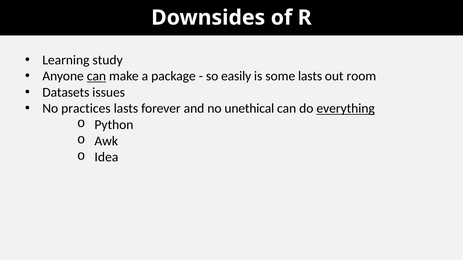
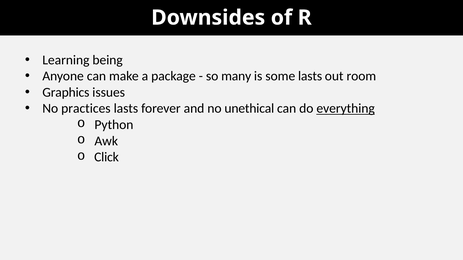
study: study -> being
can at (96, 76) underline: present -> none
easily: easily -> many
Datasets: Datasets -> Graphics
Idea: Idea -> Click
